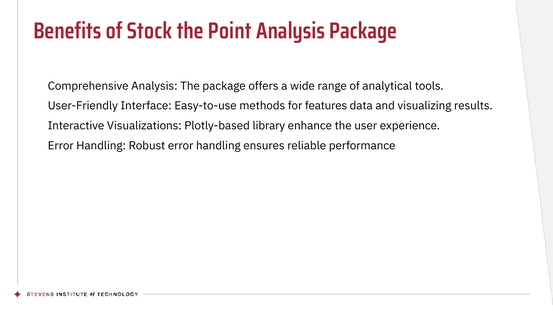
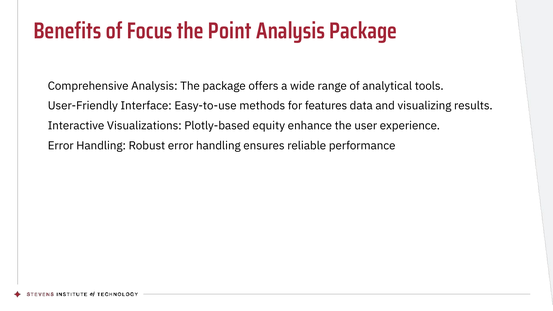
Stock: Stock -> Focus
library: library -> equity
